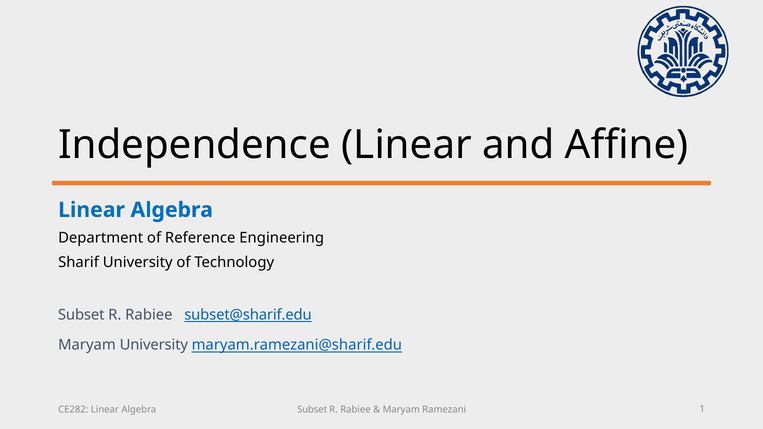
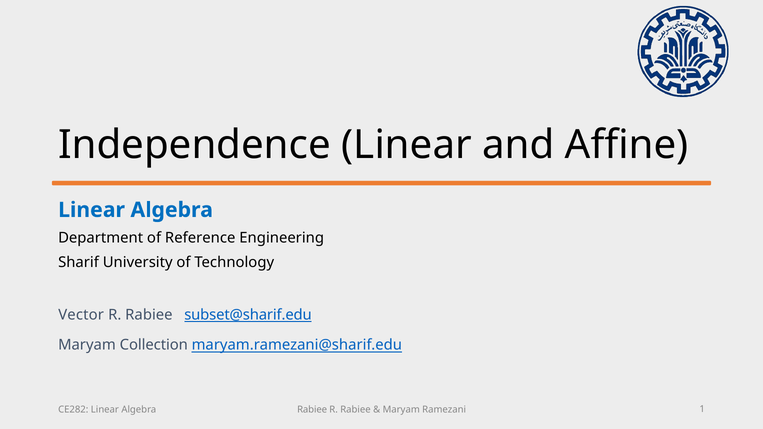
Subset at (81, 315): Subset -> Vector
Maryam University: University -> Collection
Algebra Subset: Subset -> Rabiee
